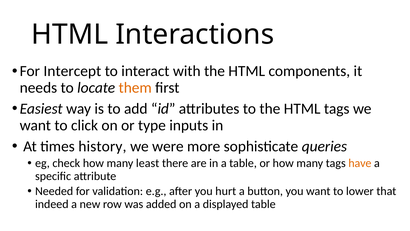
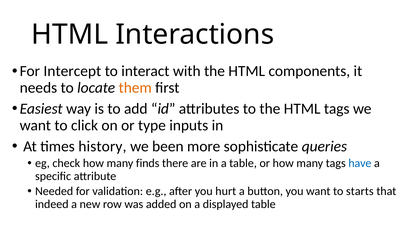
were: were -> been
least: least -> finds
have colour: orange -> blue
lower: lower -> starts
